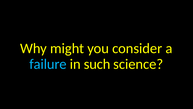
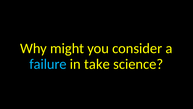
such: such -> take
